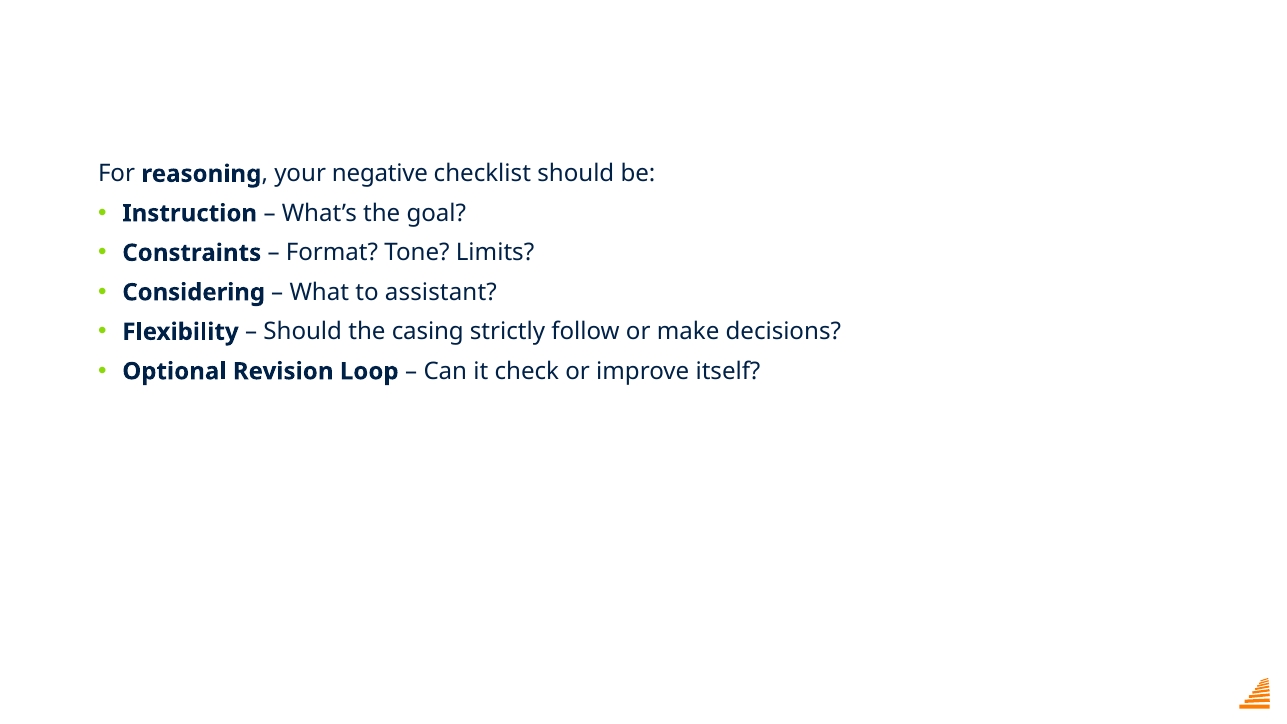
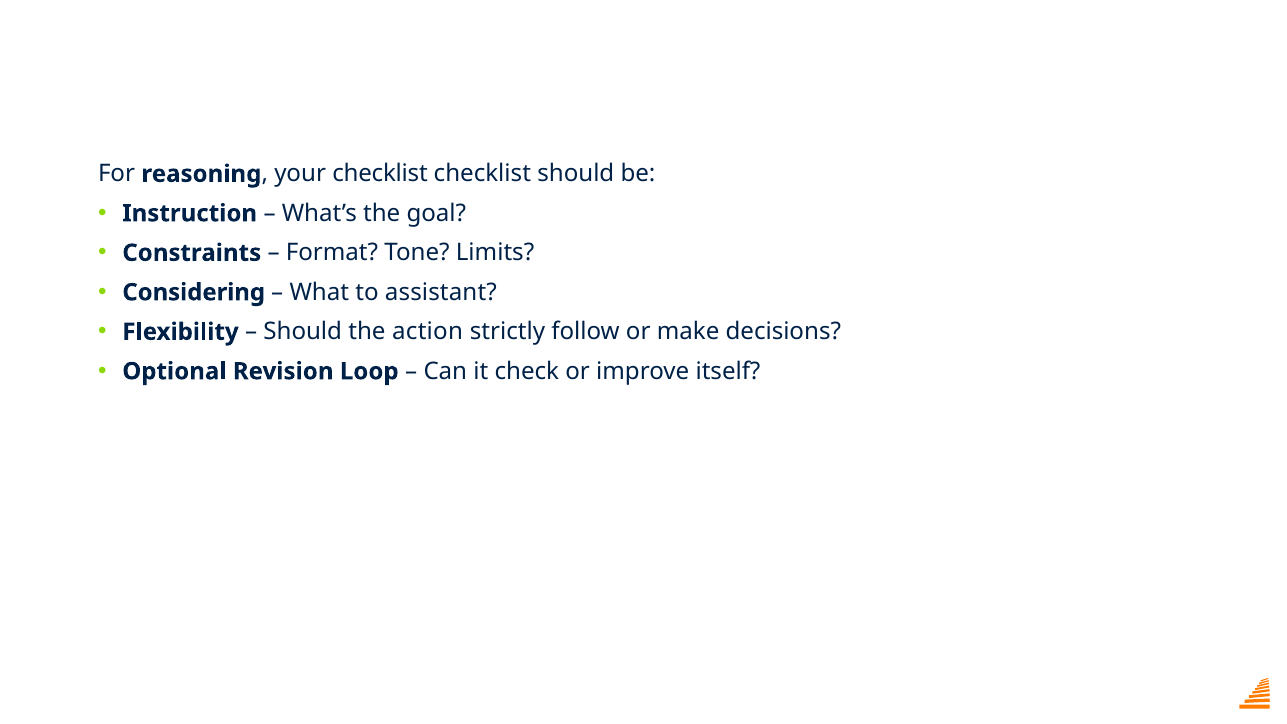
your negative: negative -> checklist
casing: casing -> action
